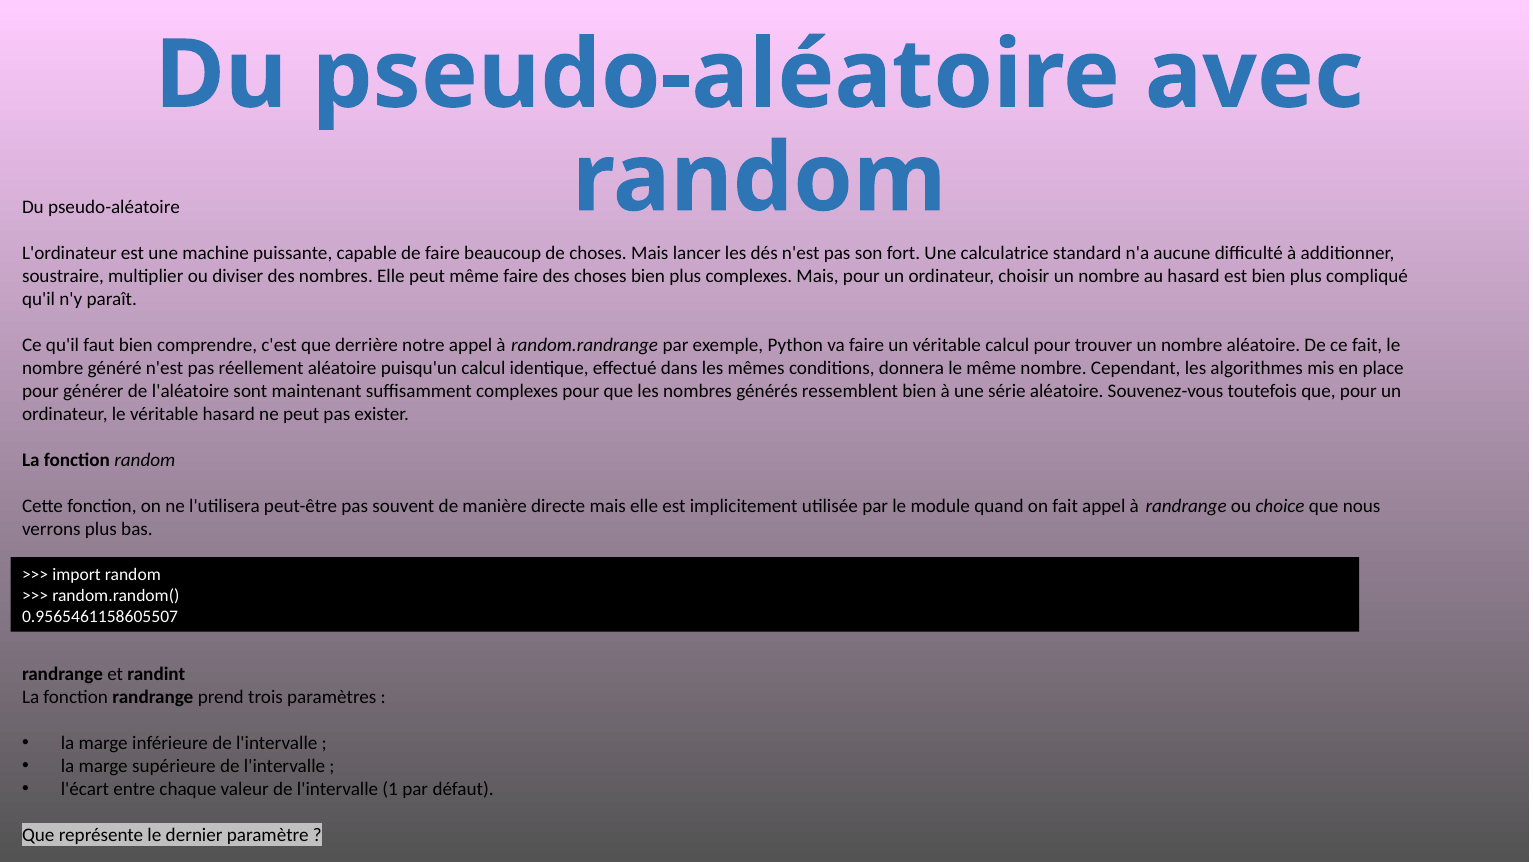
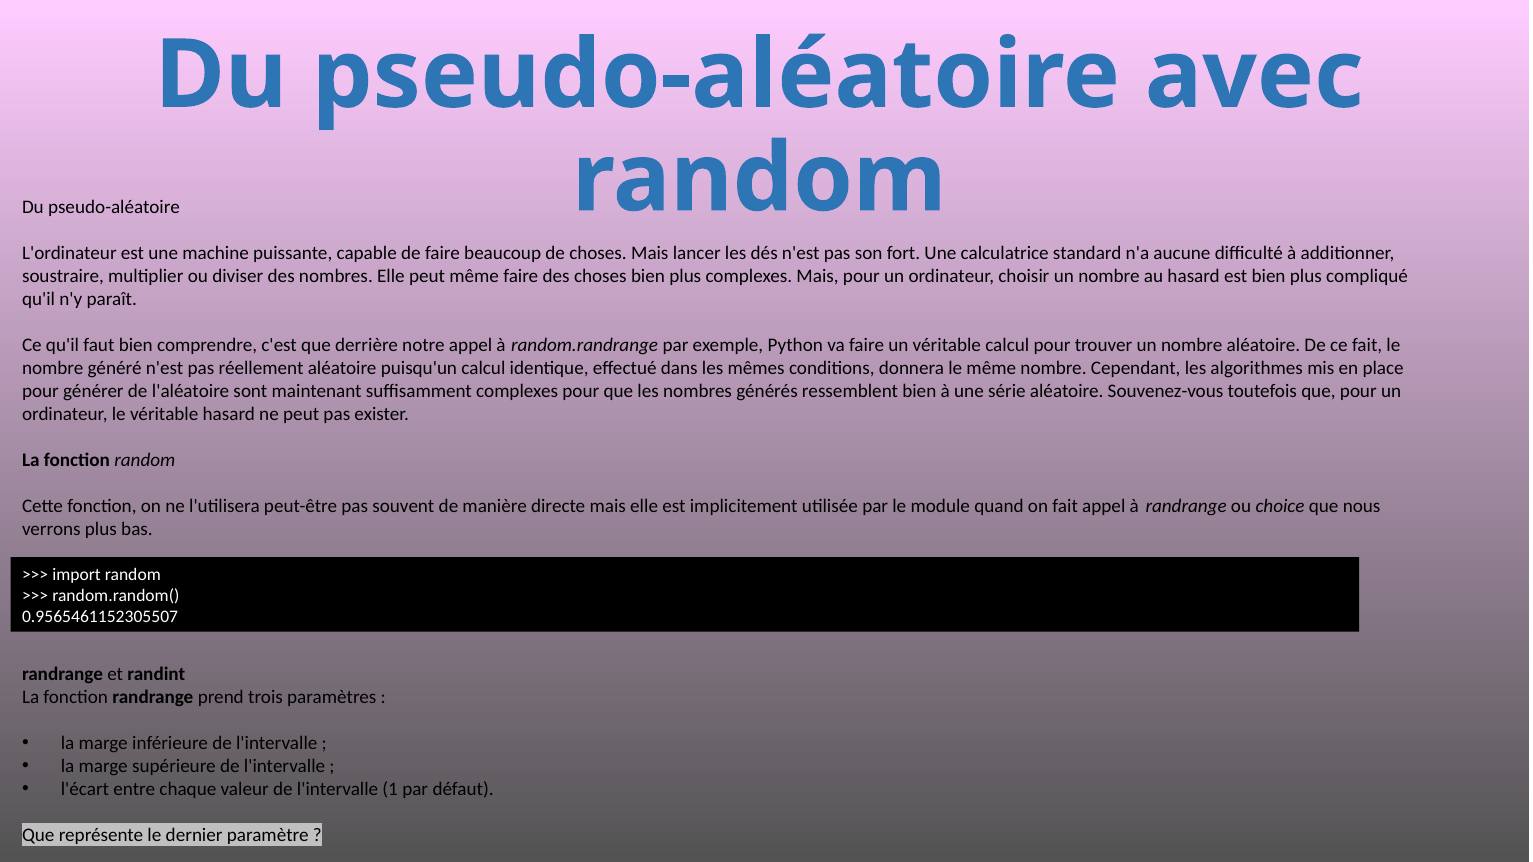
0.9565461158605507: 0.9565461158605507 -> 0.9565461152305507
